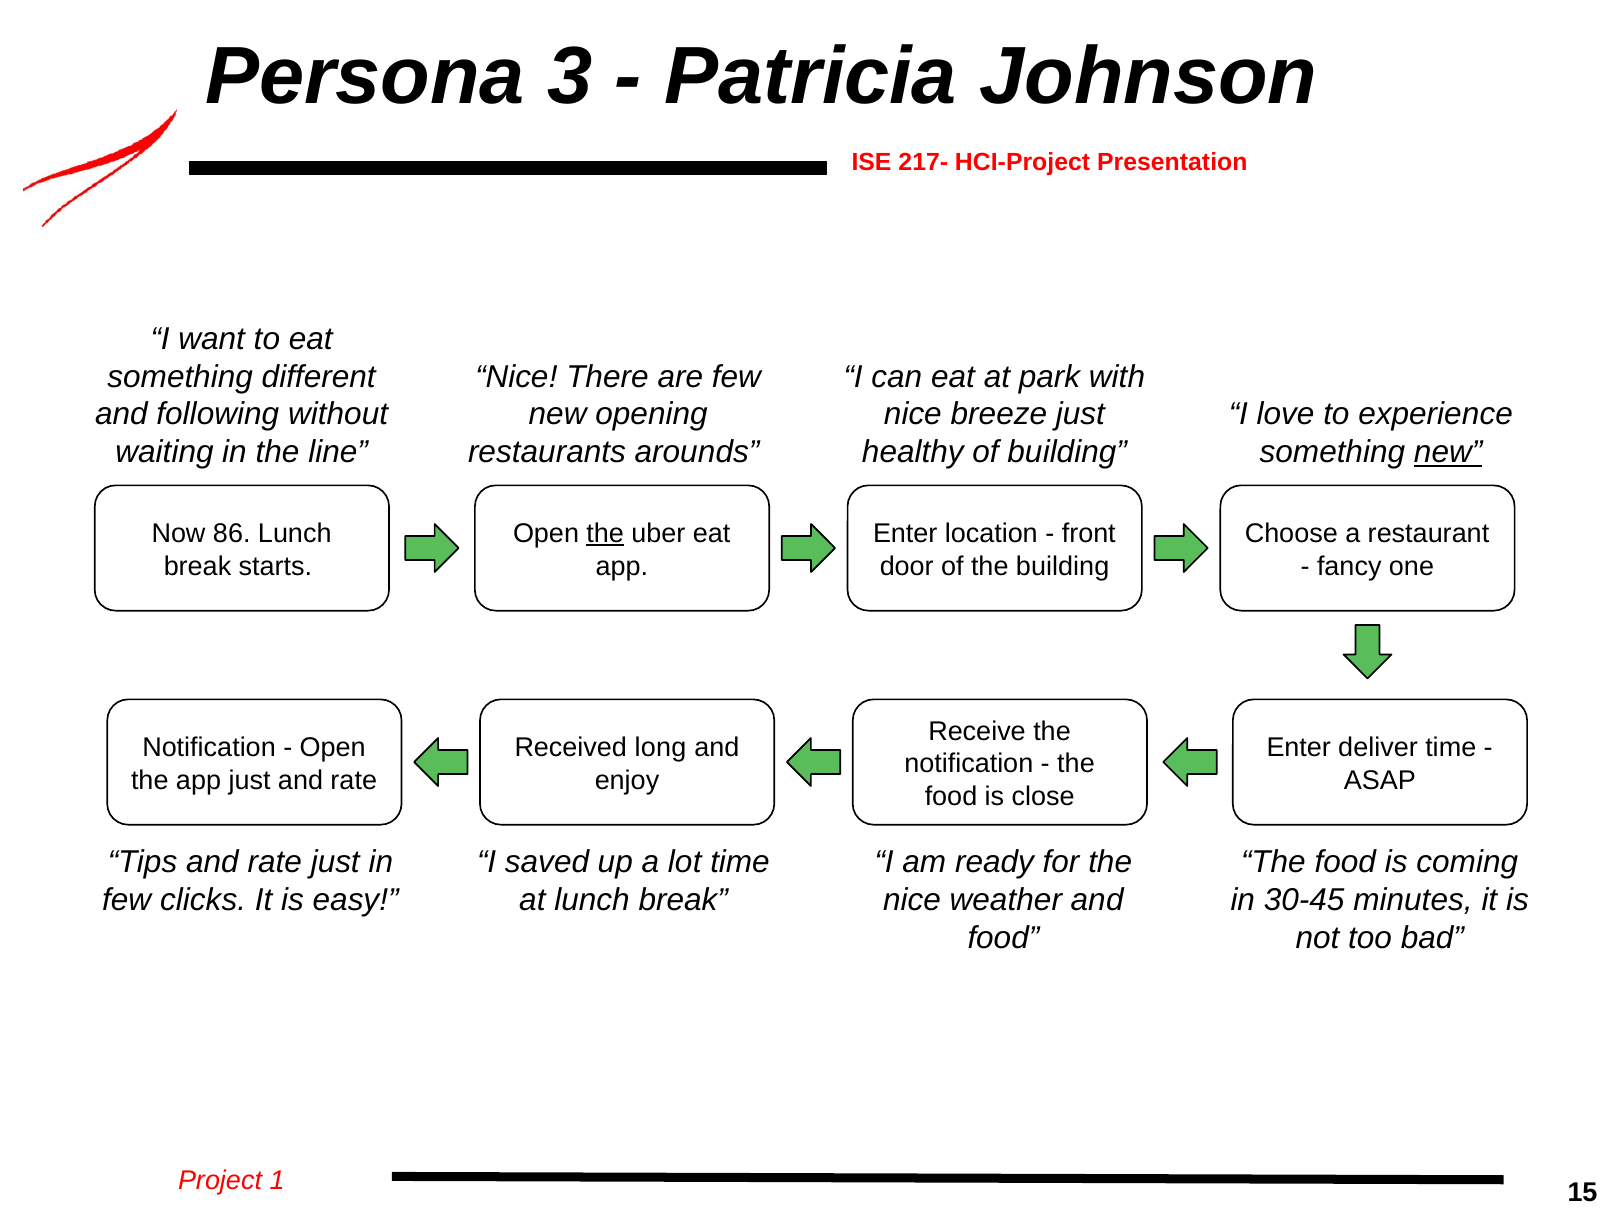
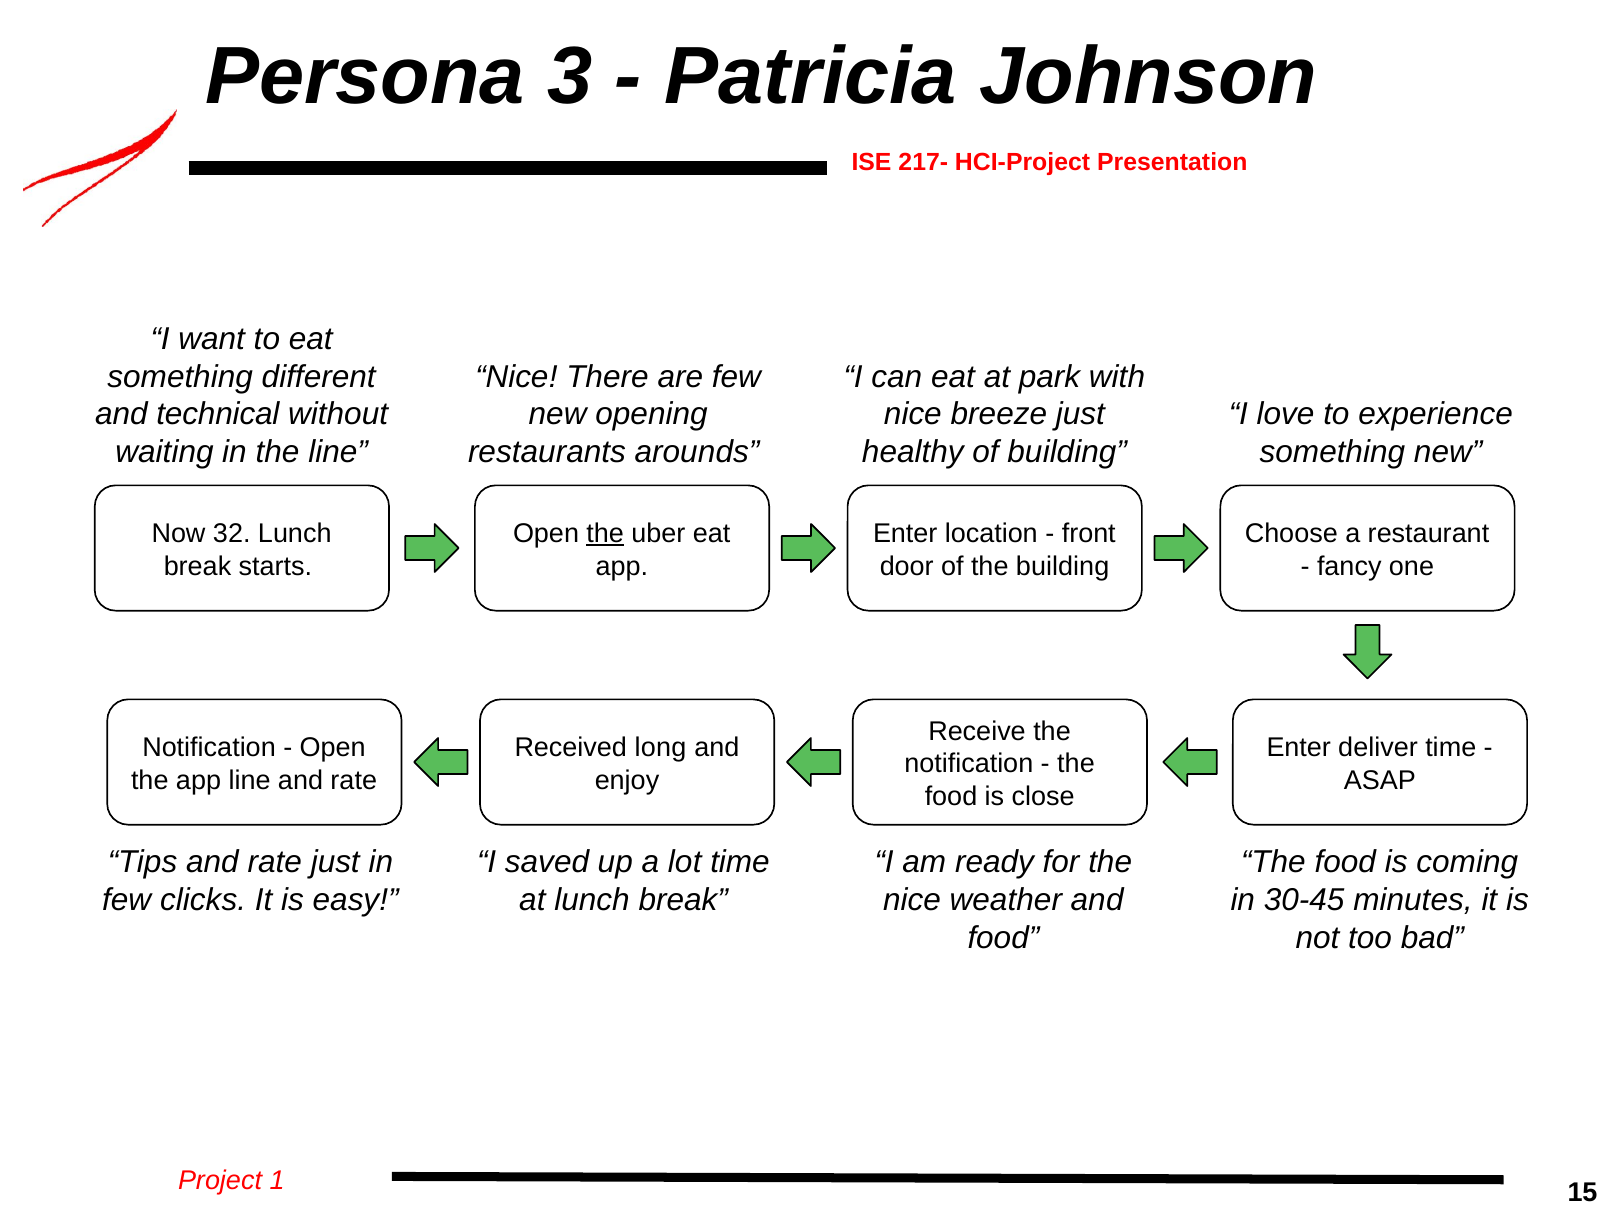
following: following -> technical
new at (1448, 452) underline: present -> none
86: 86 -> 32
app just: just -> line
